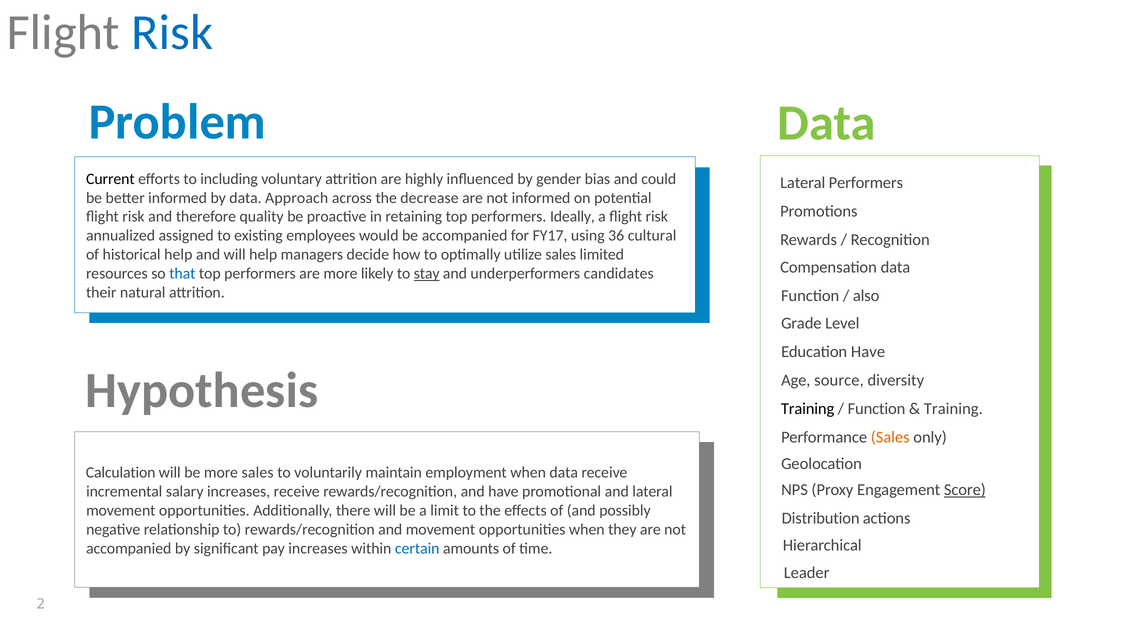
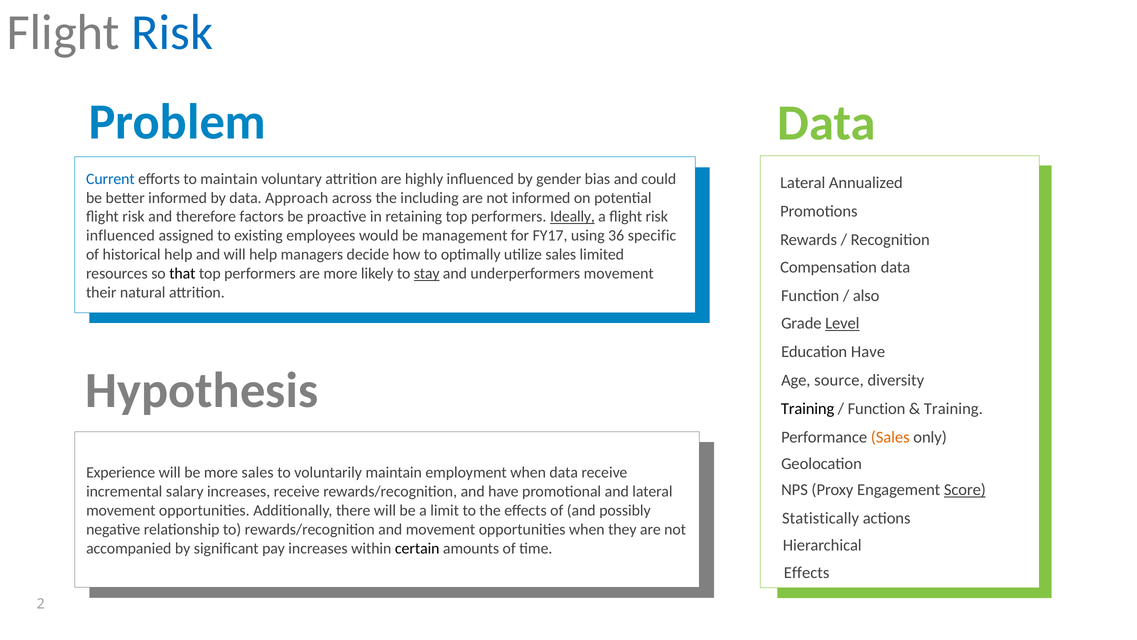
Current colour: black -> blue
to including: including -> maintain
Lateral Performers: Performers -> Annualized
decrease: decrease -> including
quality: quality -> factors
Ideally underline: none -> present
annualized at (121, 236): annualized -> influenced
accompanied at (465, 236): accompanied -> management
cultural: cultural -> specific
that colour: blue -> black
underperformers candidates: candidates -> movement
Level underline: none -> present
Calculation: Calculation -> Experience
Distribution: Distribution -> Statistically
certain colour: blue -> black
Leader at (807, 572): Leader -> Effects
